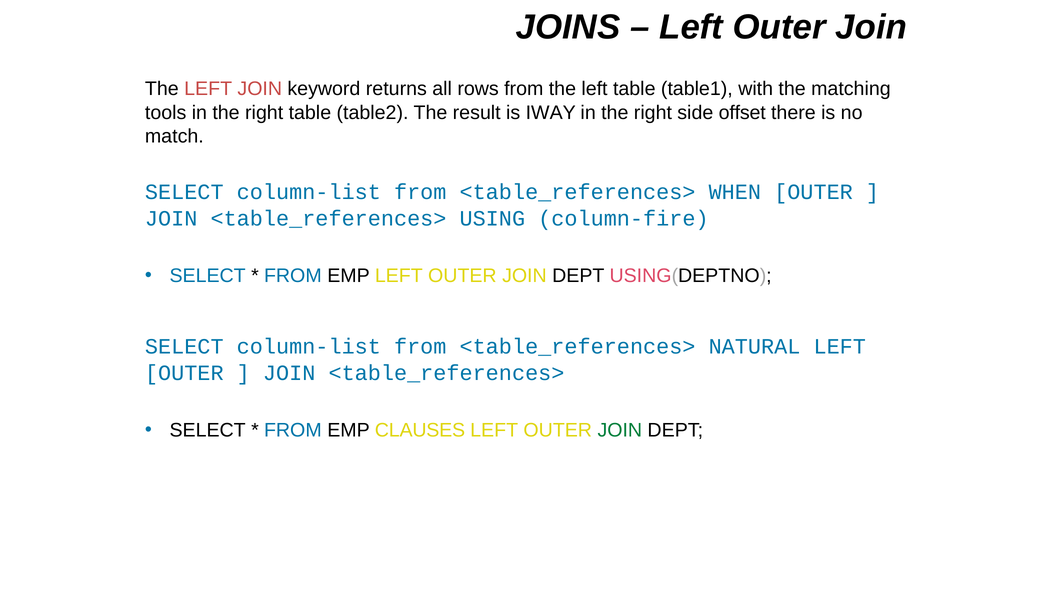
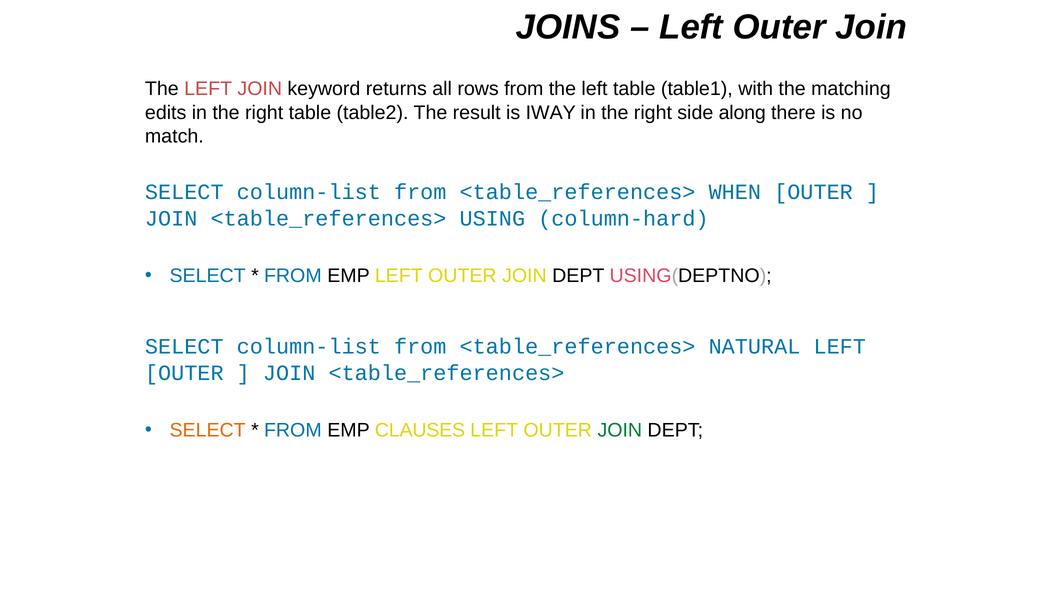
tools: tools -> edits
offset: offset -> along
column-fire: column-fire -> column-hard
SELECT at (208, 430) colour: black -> orange
